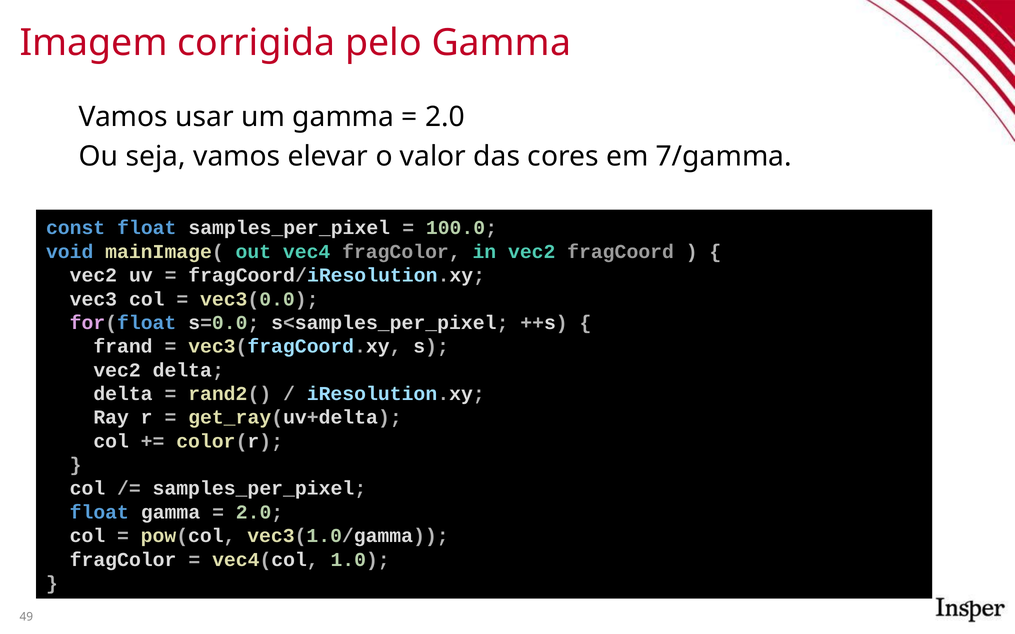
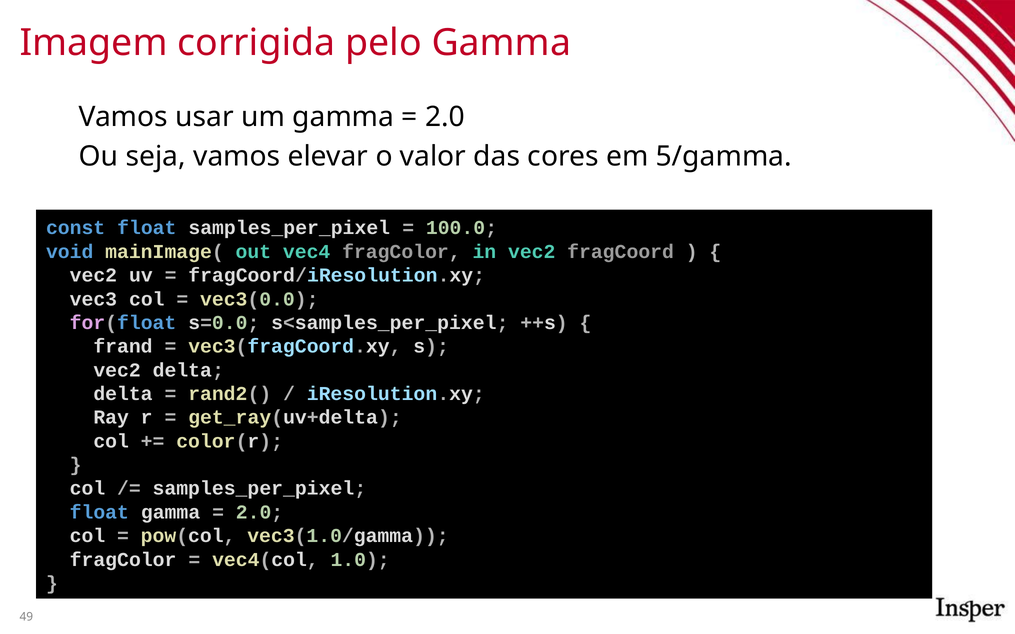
7/gamma: 7/gamma -> 5/gamma
